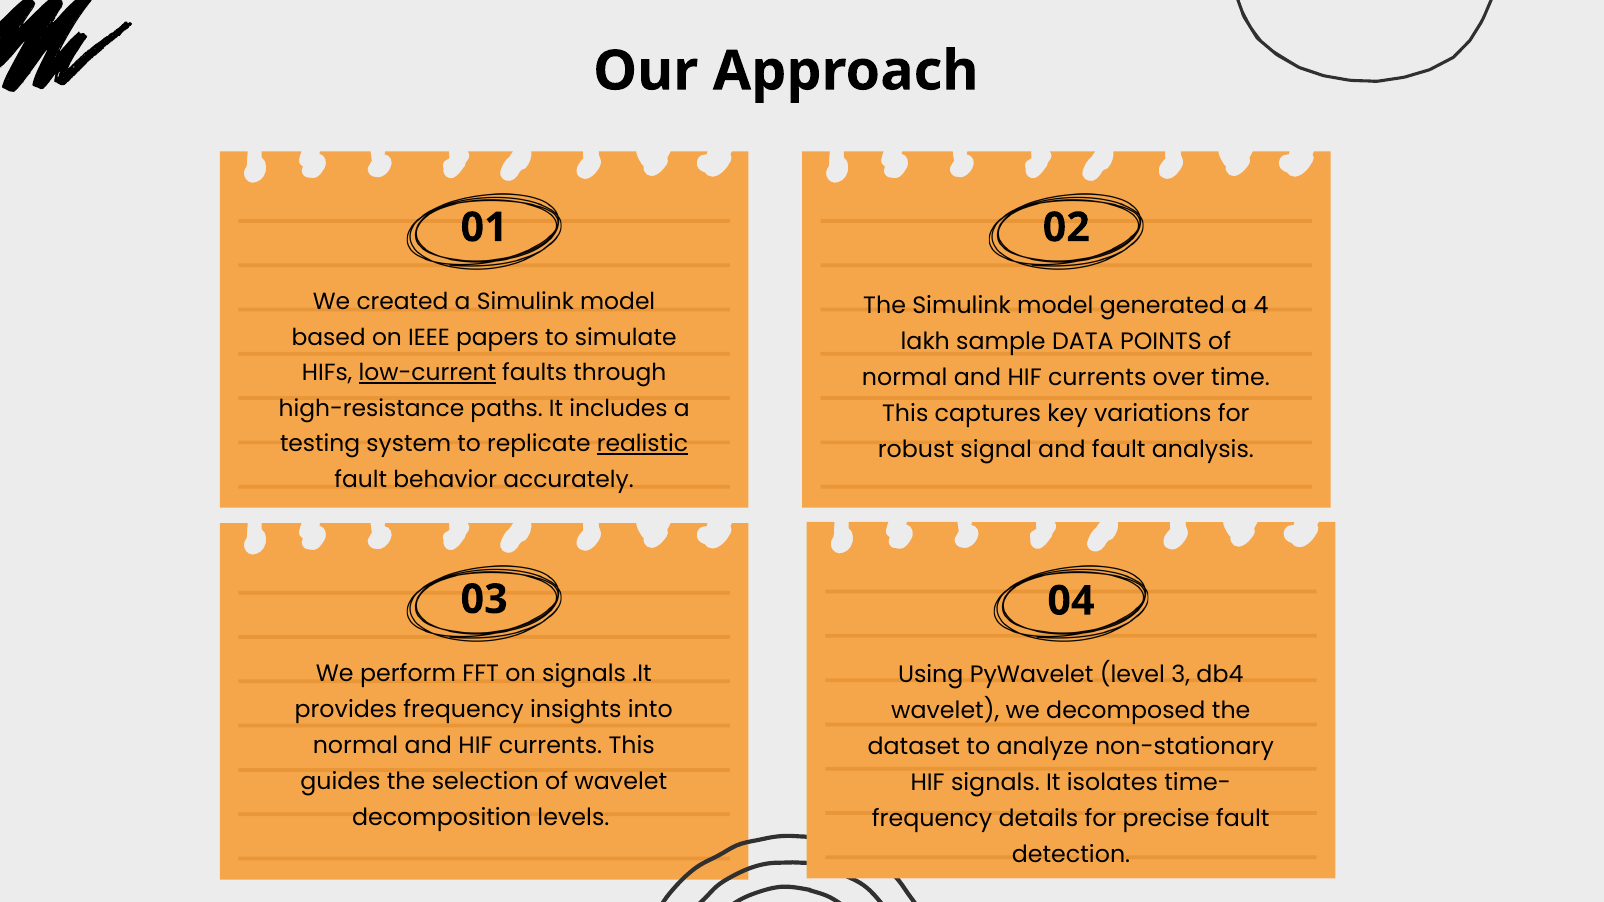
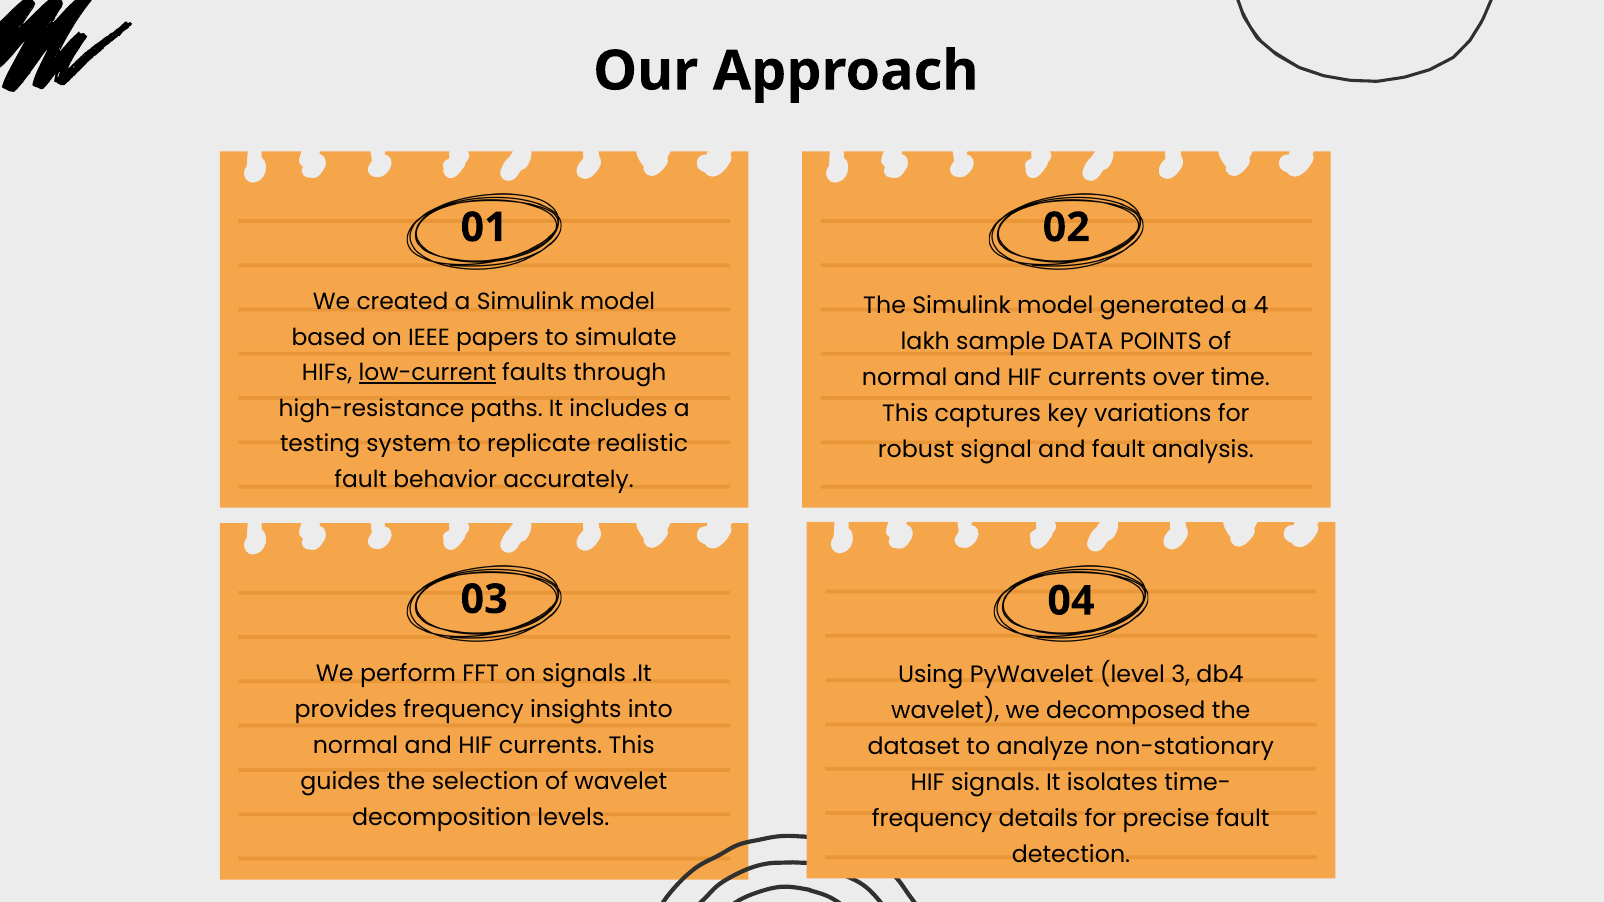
realistic underline: present -> none
